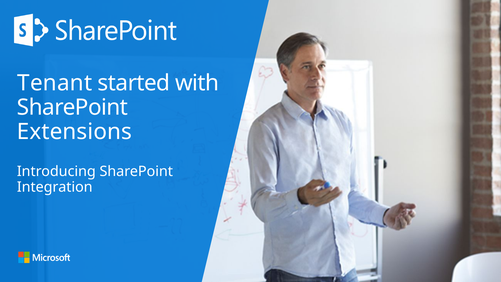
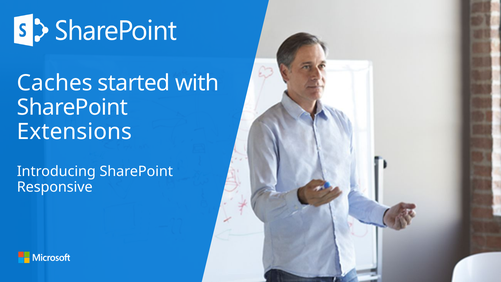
Tenant: Tenant -> Caches
Integration: Integration -> Responsive
